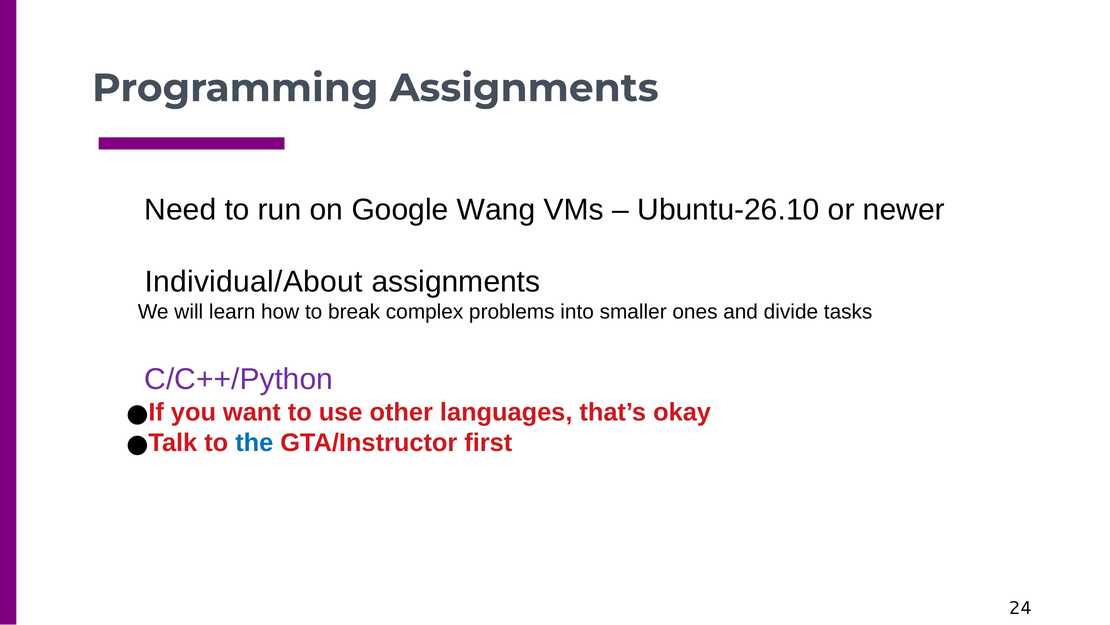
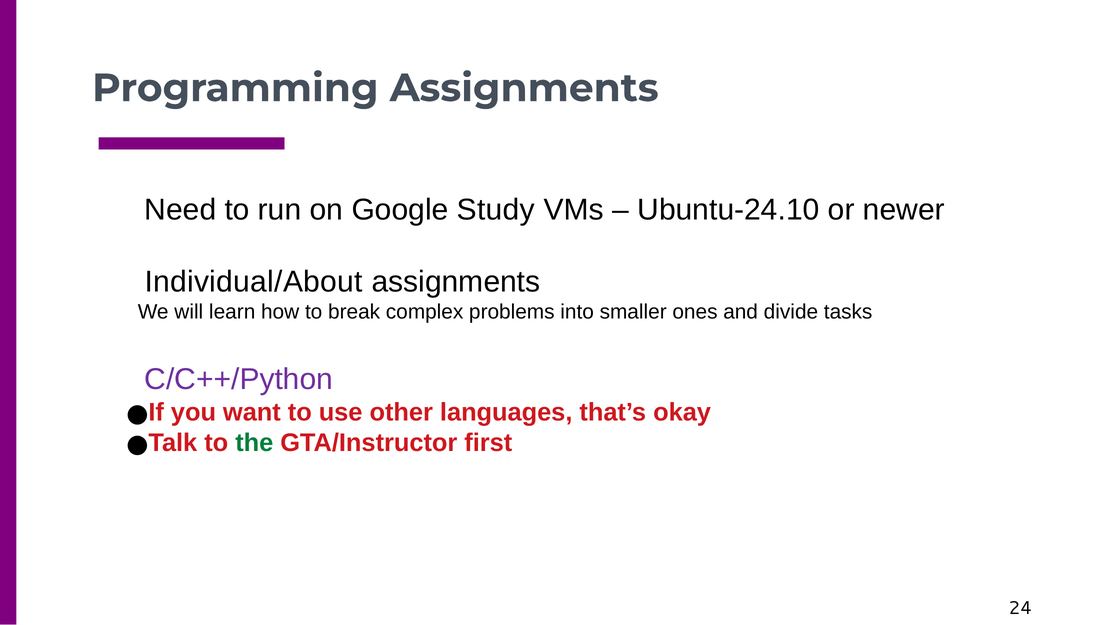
Wang: Wang -> Study
Ubuntu-26.10: Ubuntu-26.10 -> Ubuntu-24.10
the colour: blue -> green
